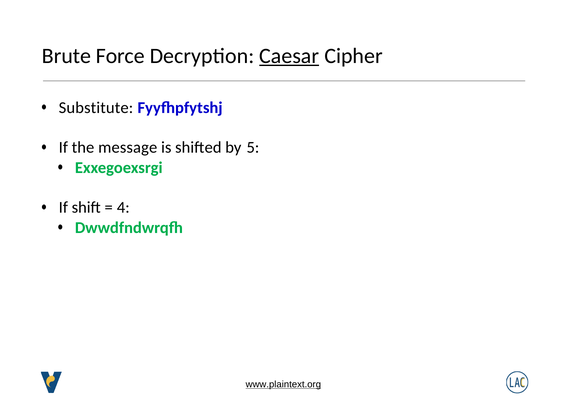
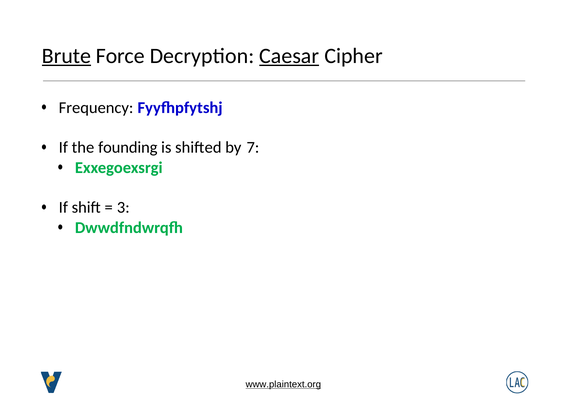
Brute underline: none -> present
Substitute: Substitute -> Frequency
message: message -> founding
5: 5 -> 7
4: 4 -> 3
